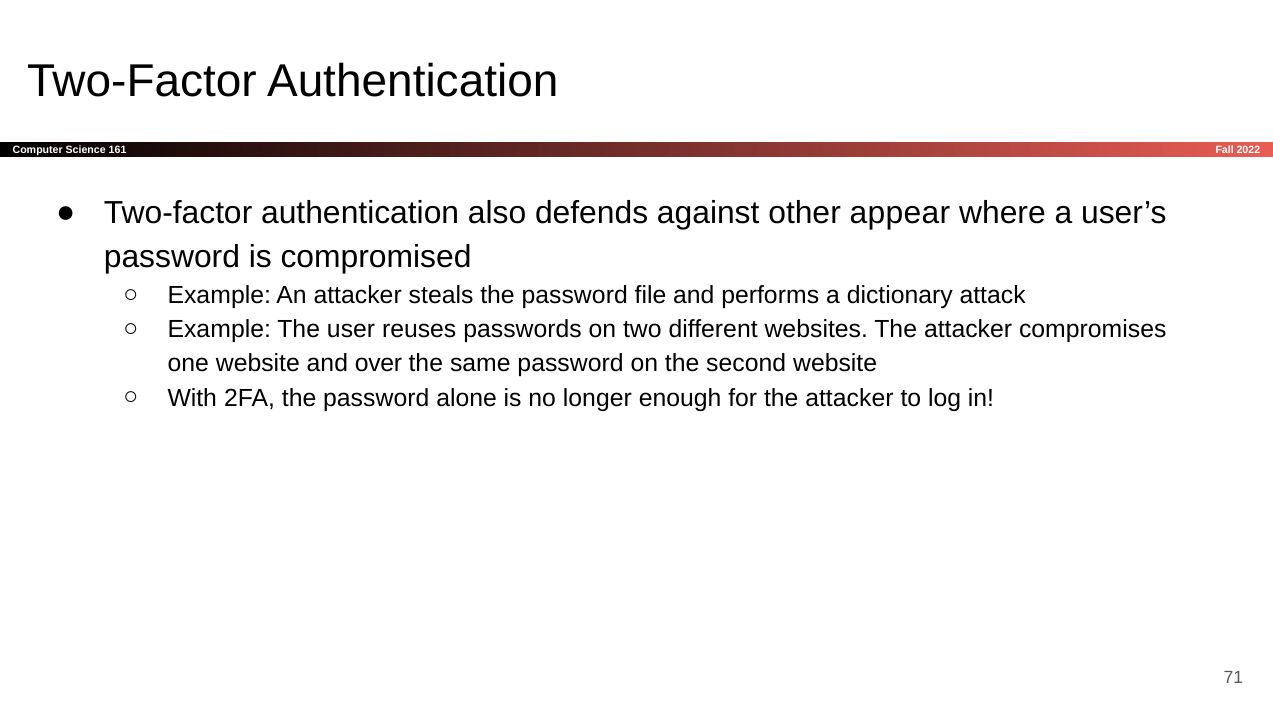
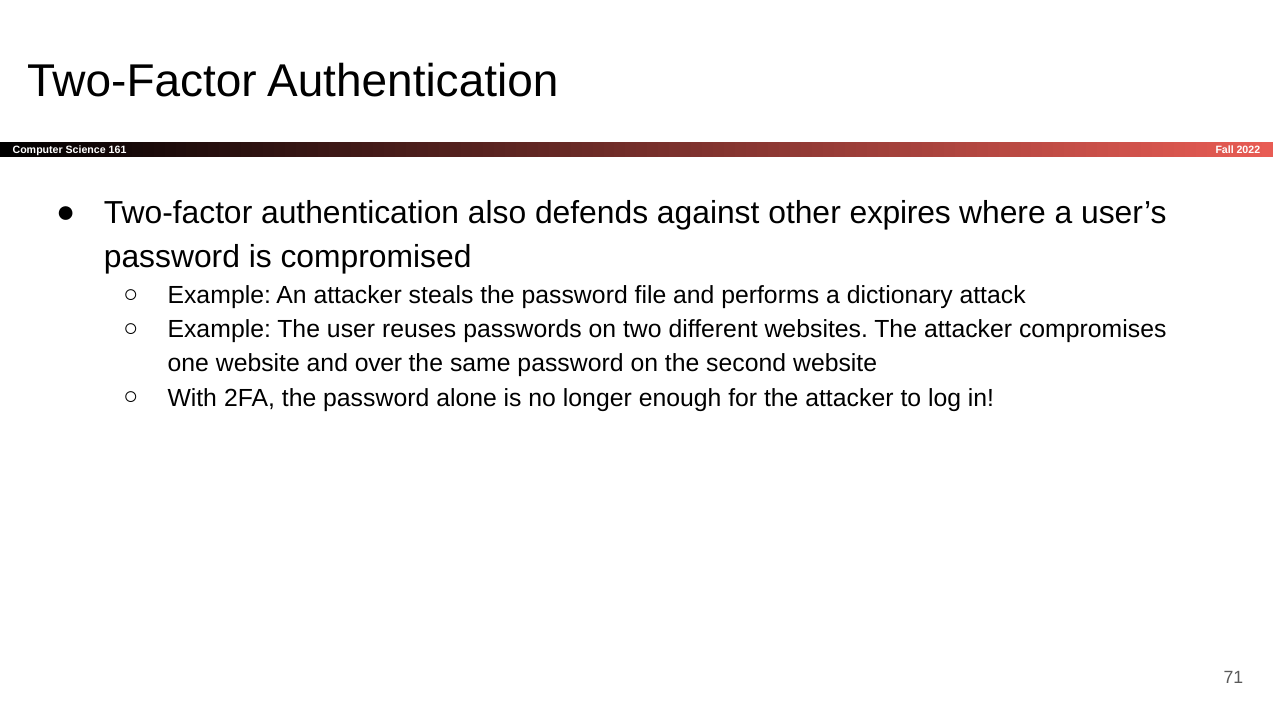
appear: appear -> expires
